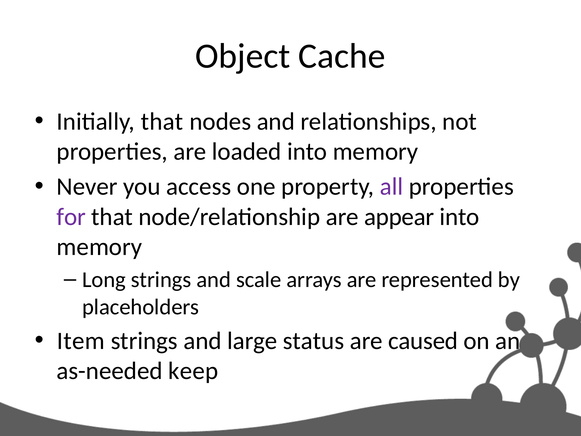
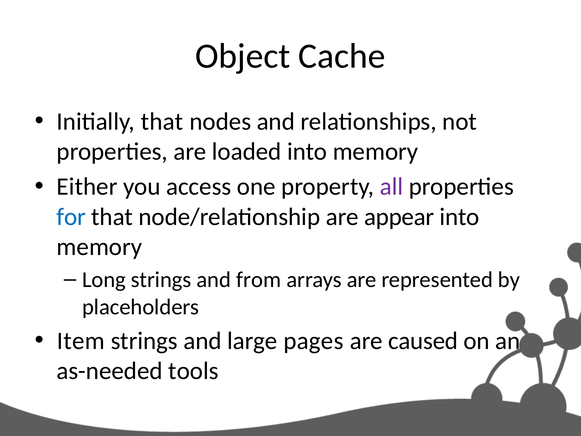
Never: Never -> Either
for colour: purple -> blue
scale: scale -> from
status: status -> pages
keep: keep -> tools
